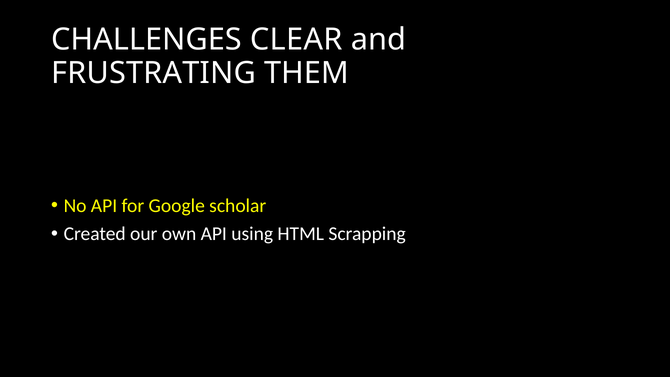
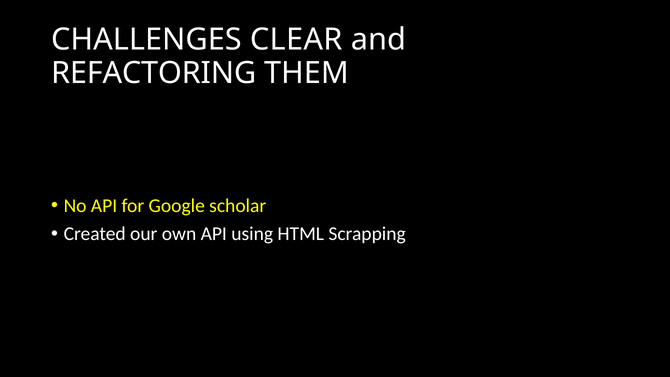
FRUSTRATING: FRUSTRATING -> REFACTORING
